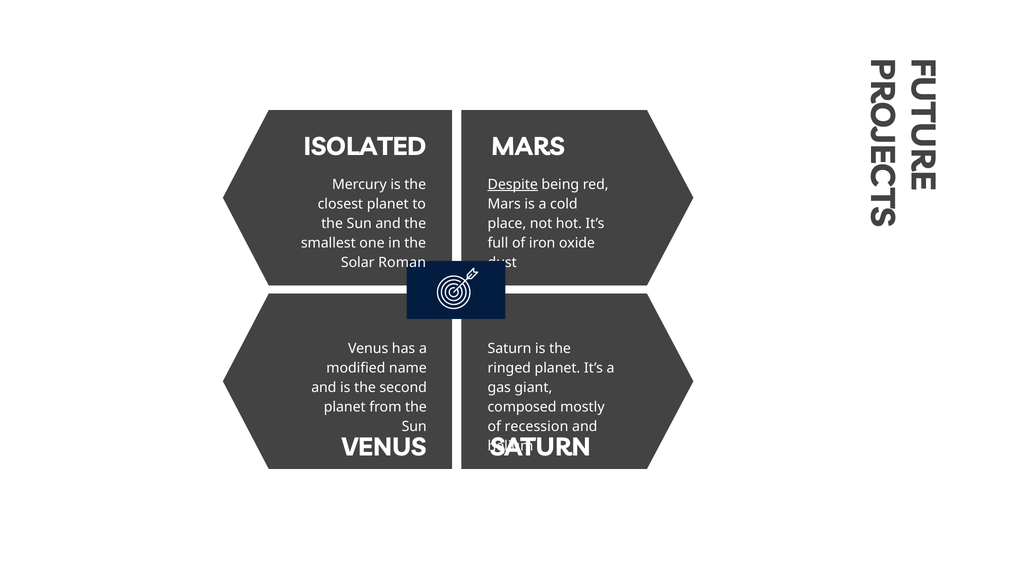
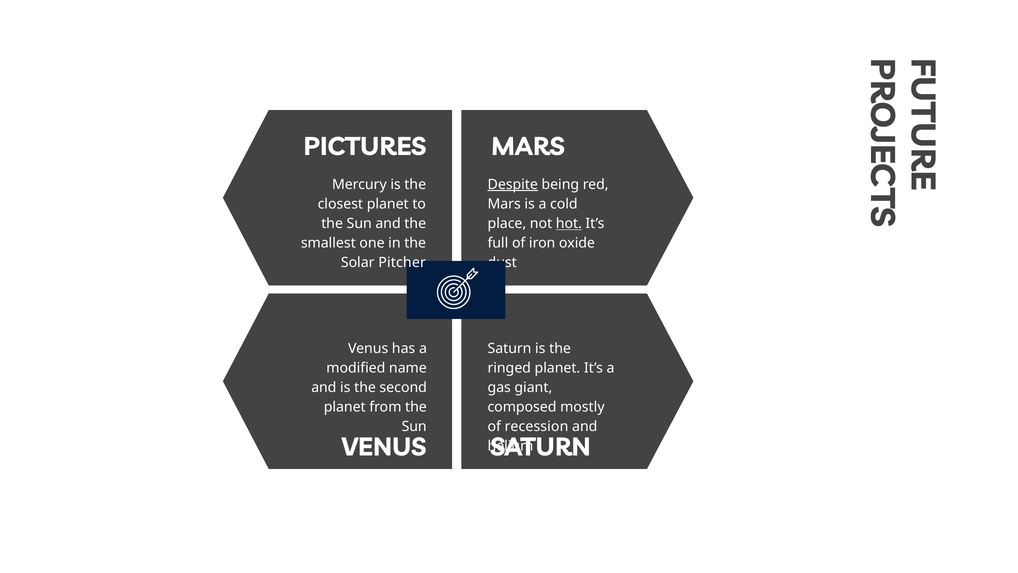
ISOLATED: ISOLATED -> PICTURES
hot underline: none -> present
Roman: Roman -> Pitcher
